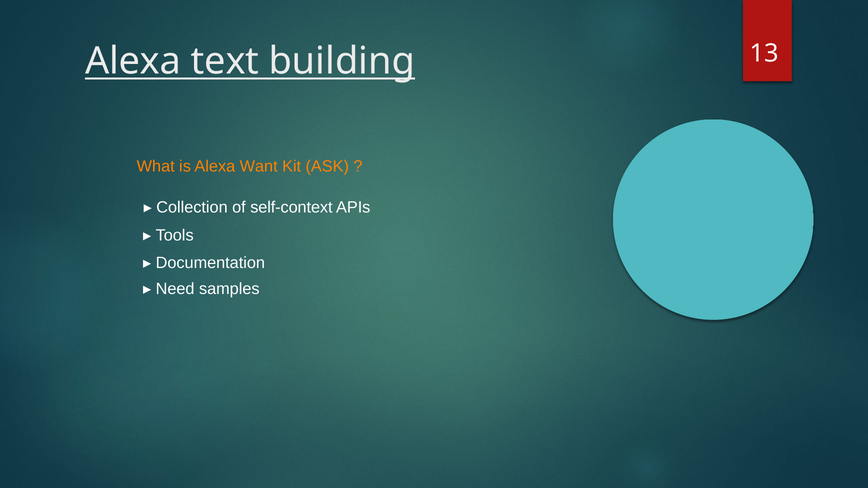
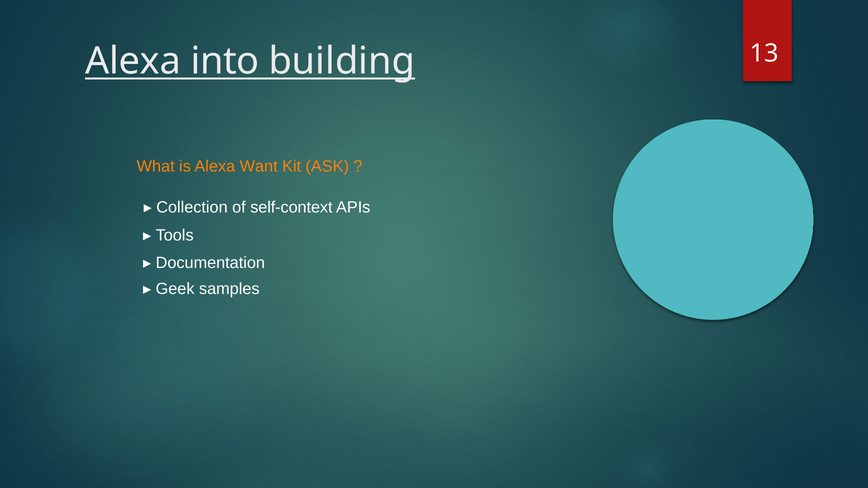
text: text -> into
Need: Need -> Geek
